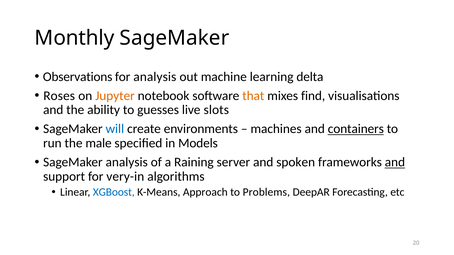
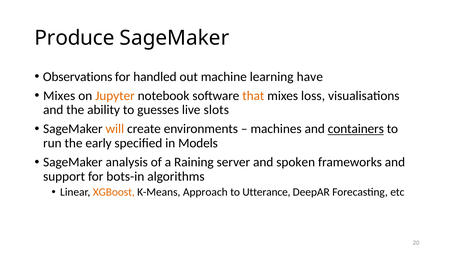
Monthly: Monthly -> Produce
for analysis: analysis -> handled
delta: delta -> have
Roses at (59, 96): Roses -> Mixes
find: find -> loss
will colour: blue -> orange
male: male -> early
and at (395, 162) underline: present -> none
very-in: very-in -> bots-in
XGBoost colour: blue -> orange
Problems: Problems -> Utterance
